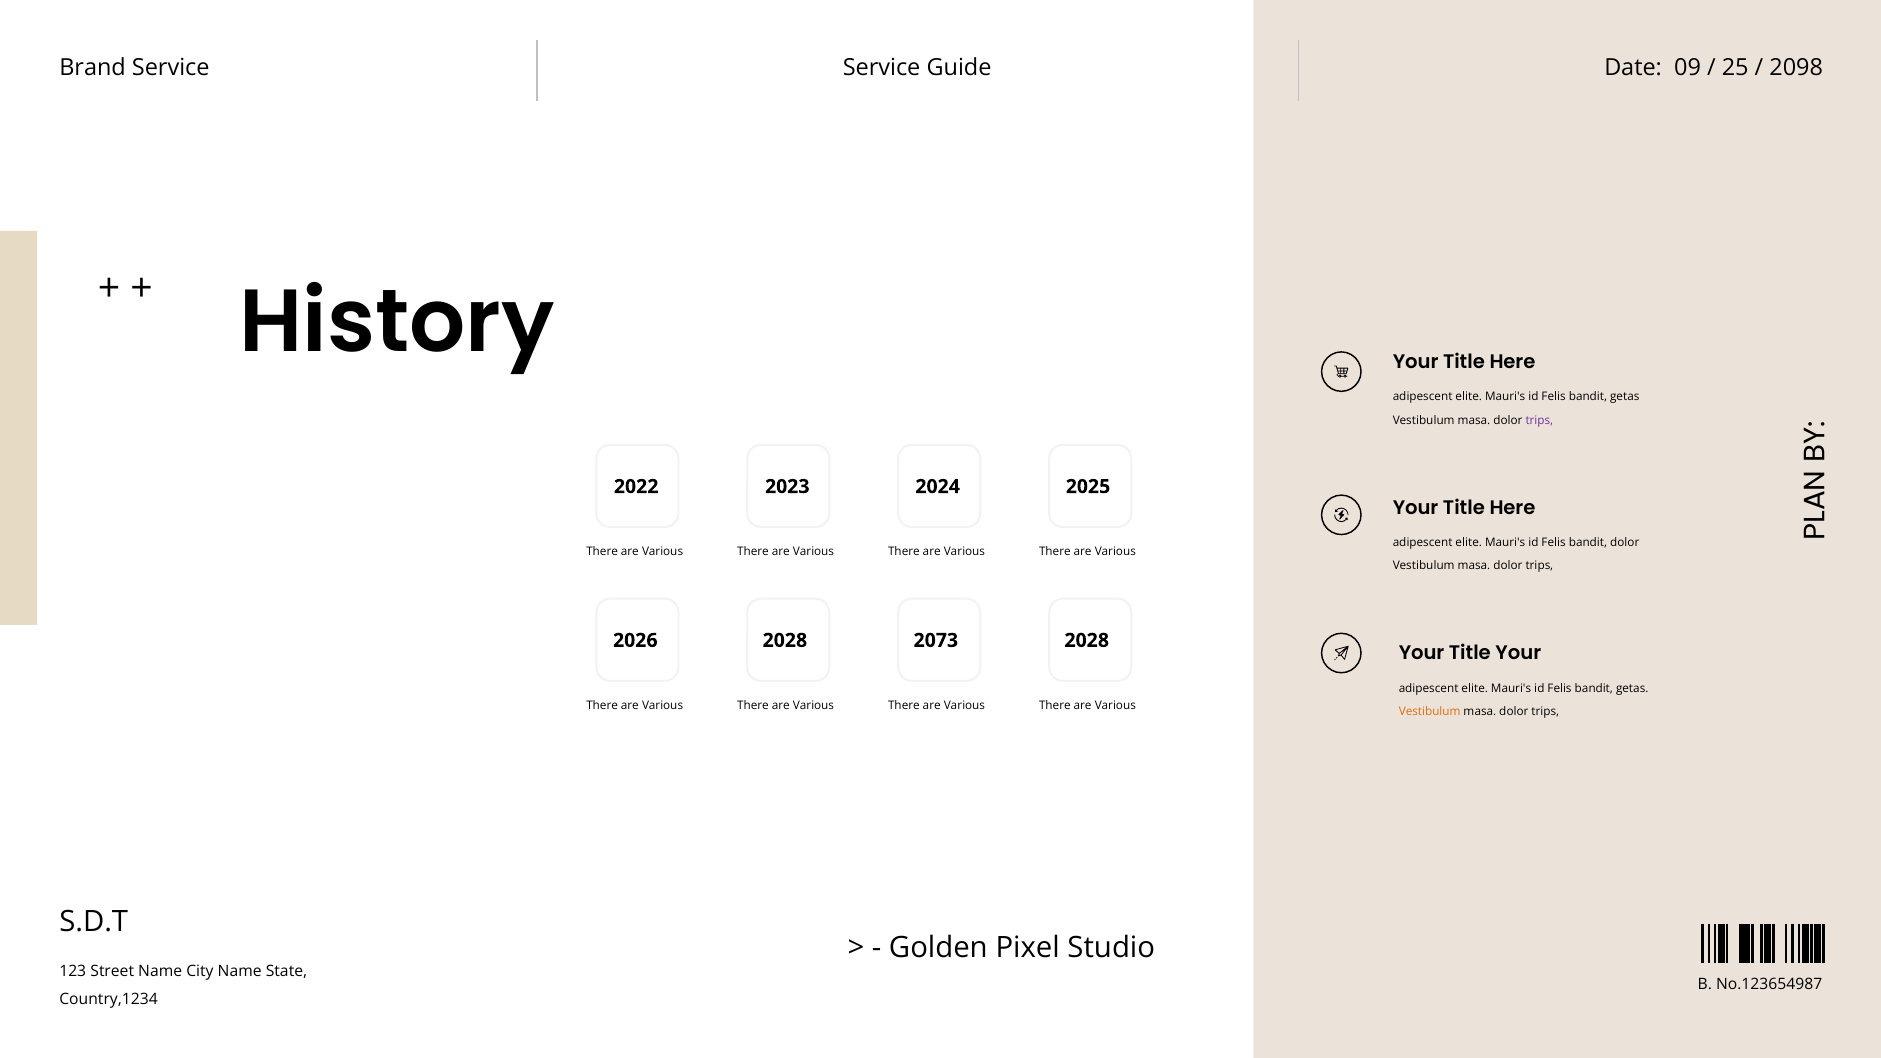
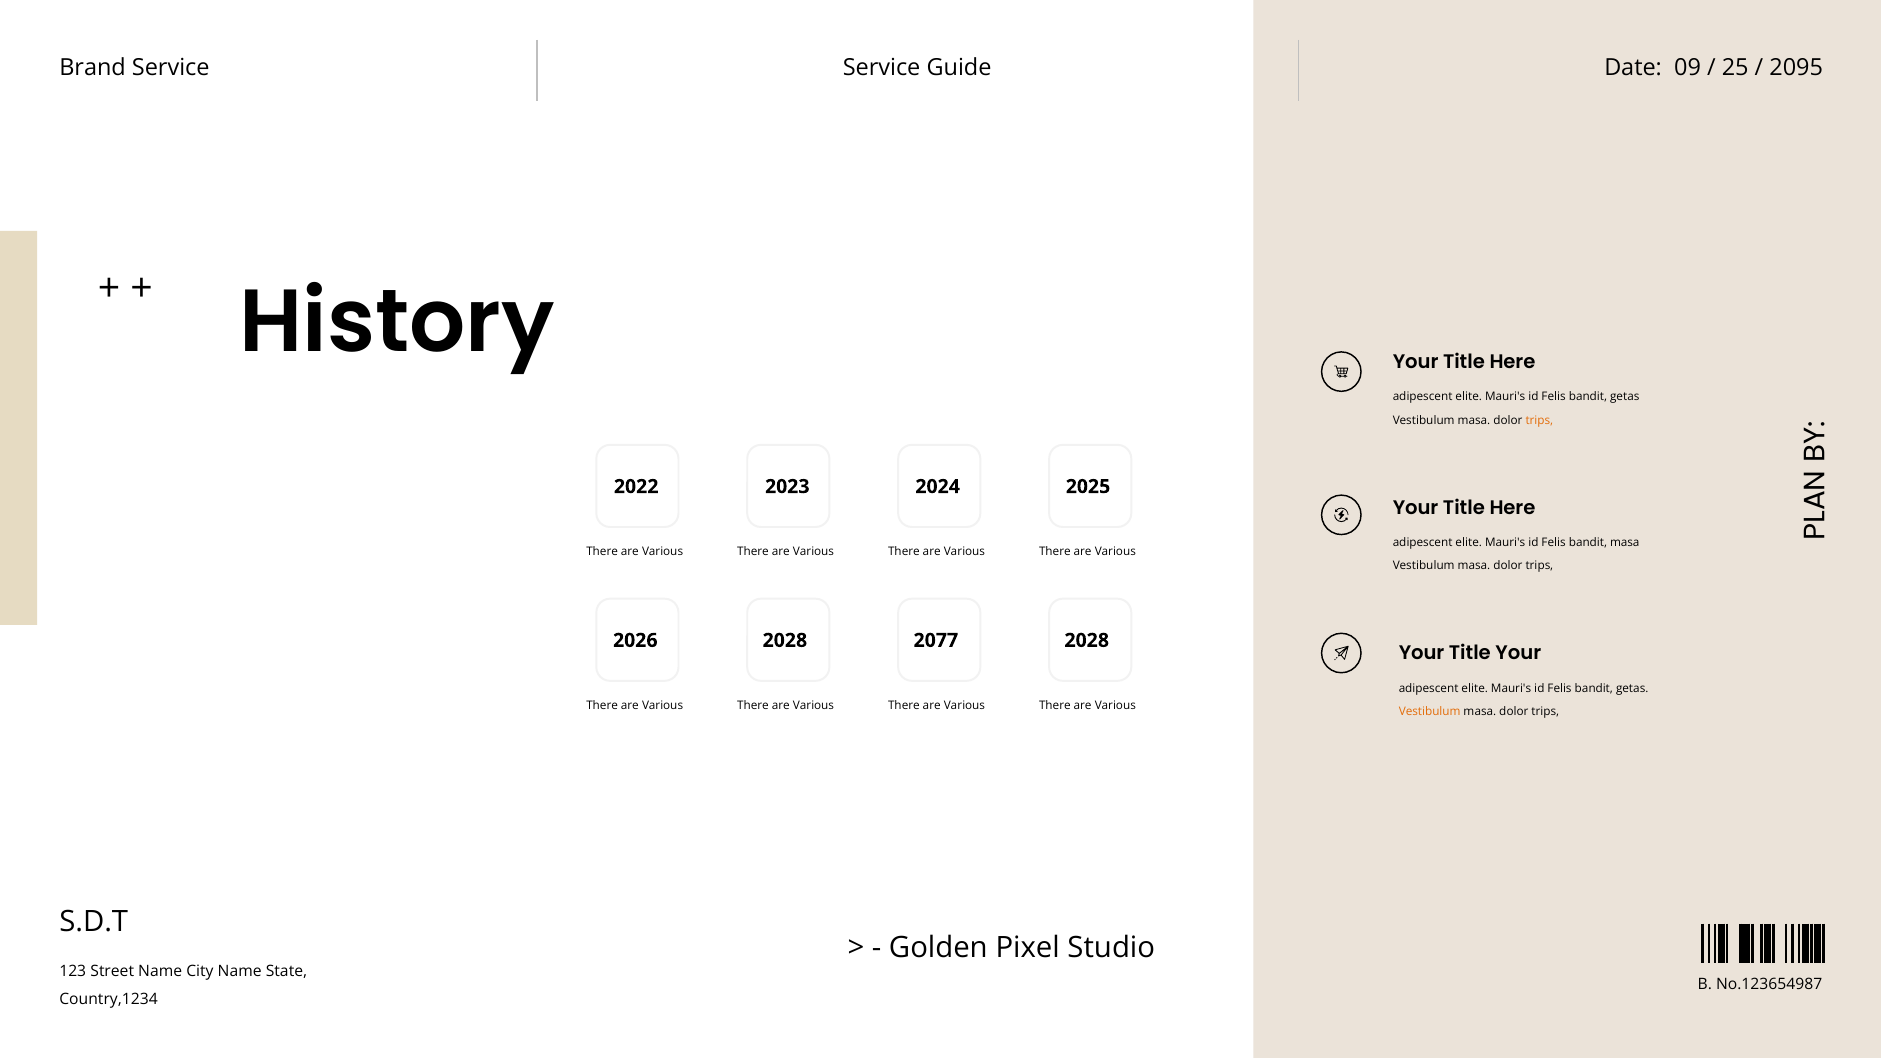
2098: 2098 -> 2095
trips at (1539, 420) colour: purple -> orange
bandit dolor: dolor -> masa
2073: 2073 -> 2077
